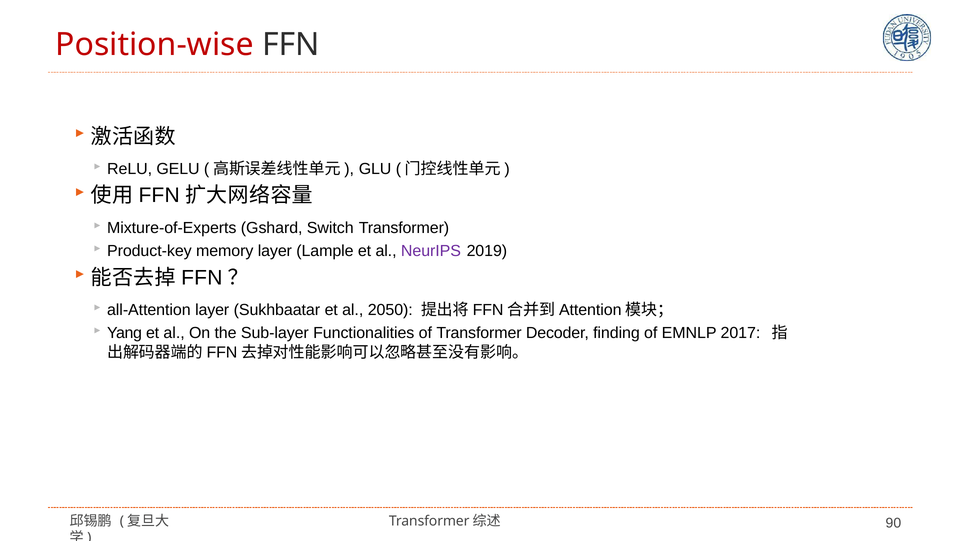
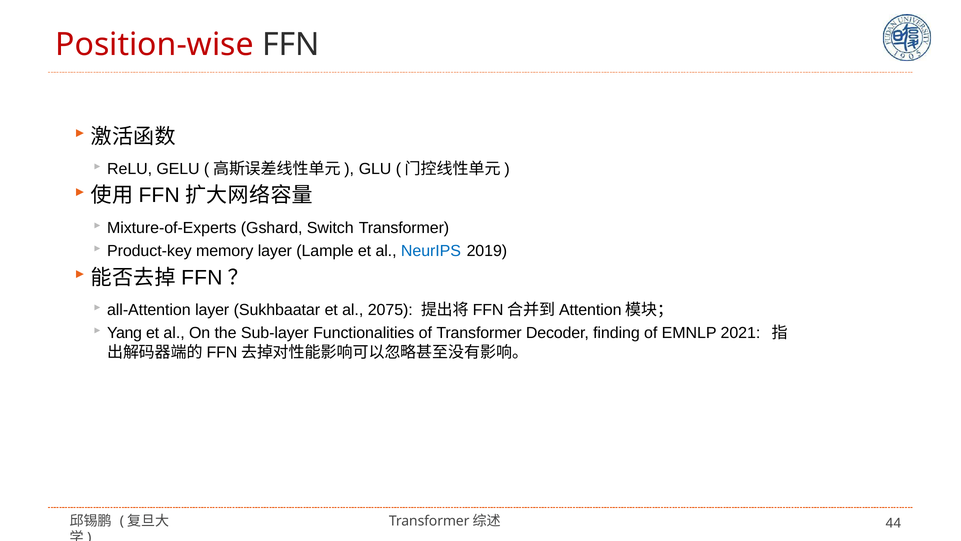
NeurIPS colour: purple -> blue
2050: 2050 -> 2075
2017: 2017 -> 2021
90: 90 -> 44
